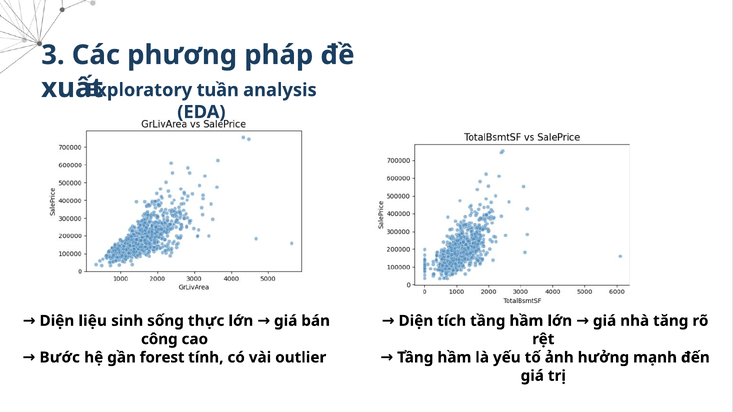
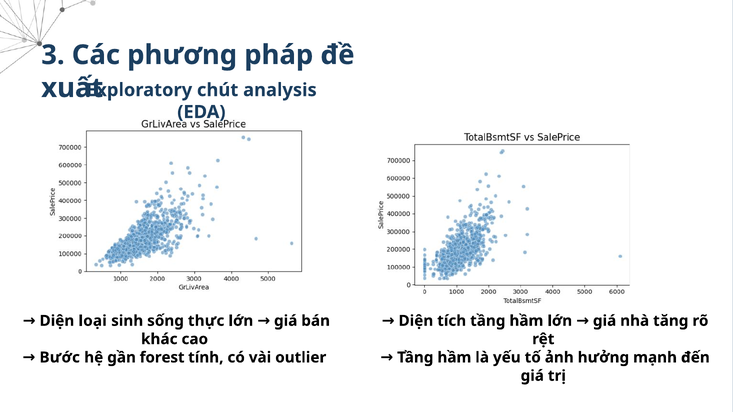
tuần: tuần -> chút
liệu: liệu -> loại
công: công -> khác
